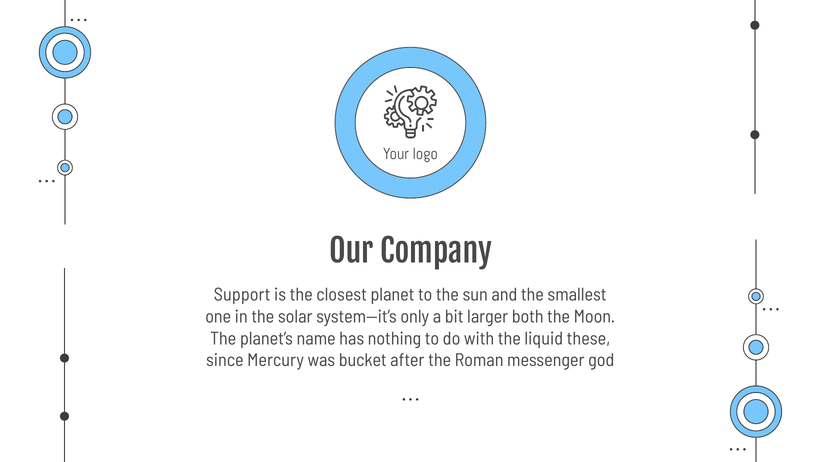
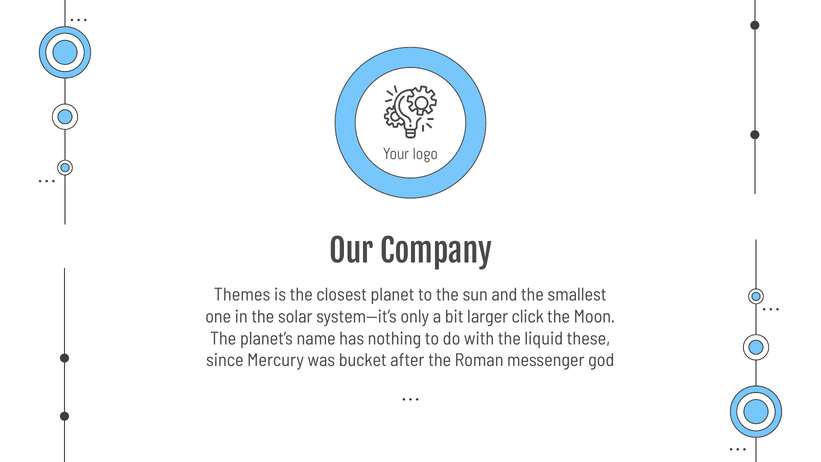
Support: Support -> Themes
both: both -> click
